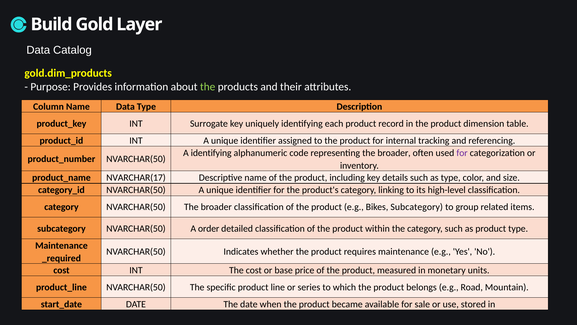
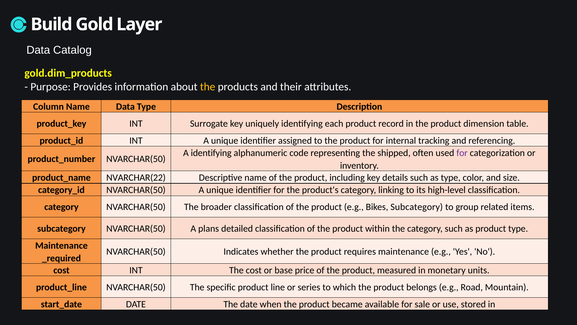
the at (208, 87) colour: light green -> yellow
representing the broader: broader -> shipped
NVARCHAR(17: NVARCHAR(17 -> NVARCHAR(22
order: order -> plans
